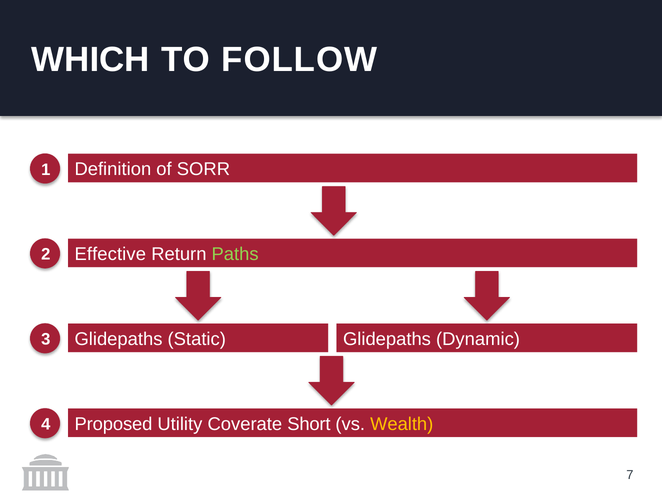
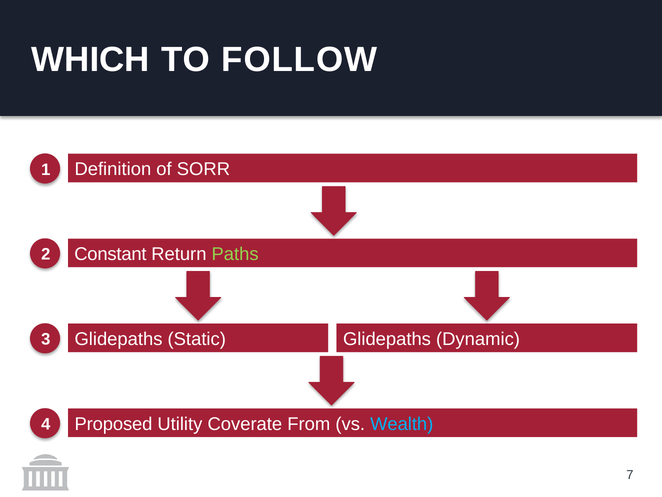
Effective: Effective -> Constant
Short: Short -> From
Wealth colour: yellow -> light blue
